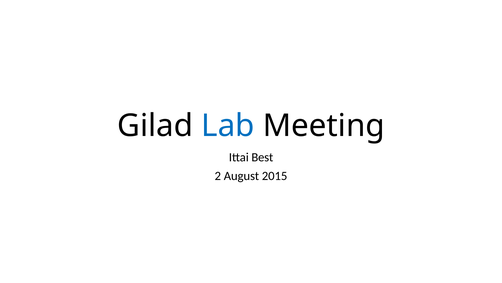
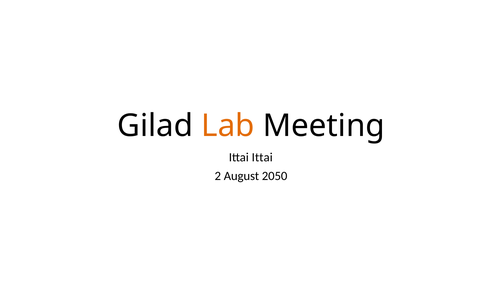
Lab colour: blue -> orange
Ittai Best: Best -> Ittai
2015: 2015 -> 2050
